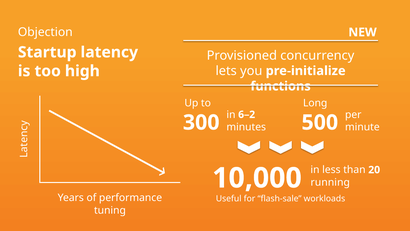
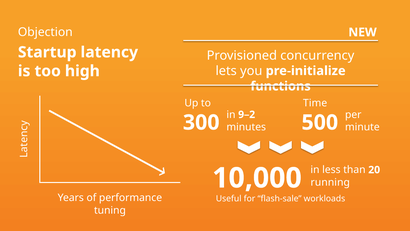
Long: Long -> Time
6–2: 6–2 -> 9–2
